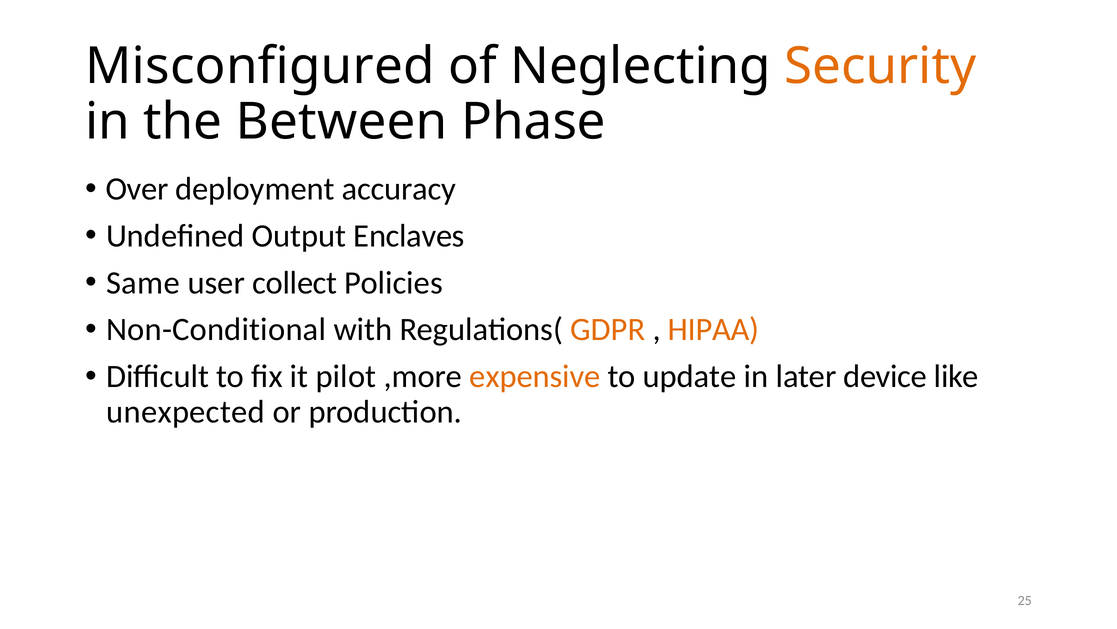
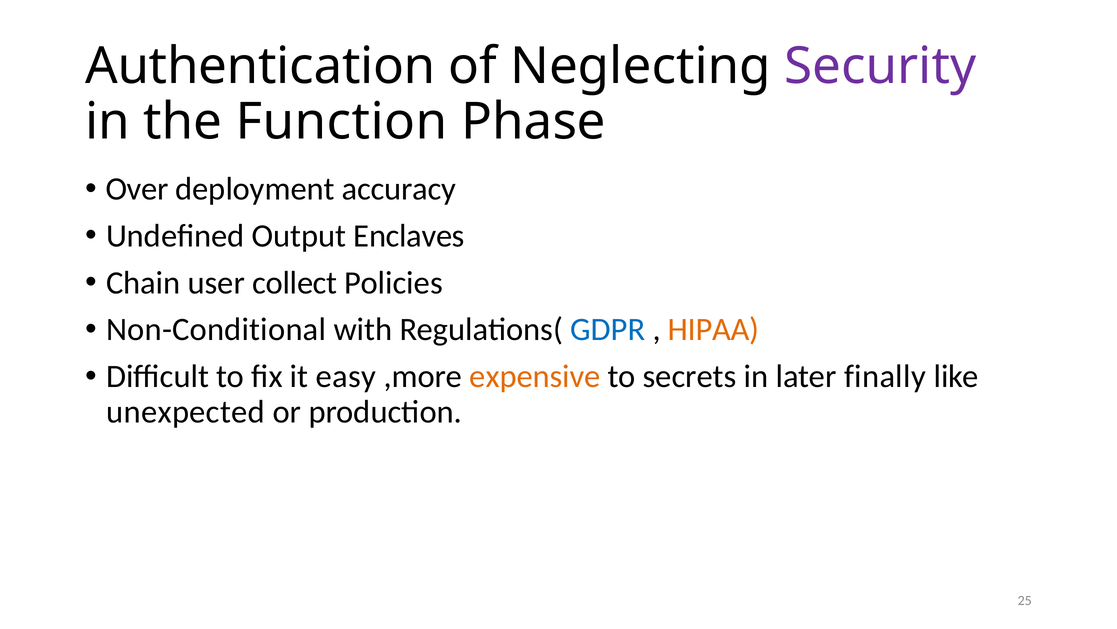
Misconfigured: Misconfigured -> Authentication
Security colour: orange -> purple
Between: Between -> Function
Same: Same -> Chain
GDPR colour: orange -> blue
pilot: pilot -> easy
update: update -> secrets
device: device -> finally
